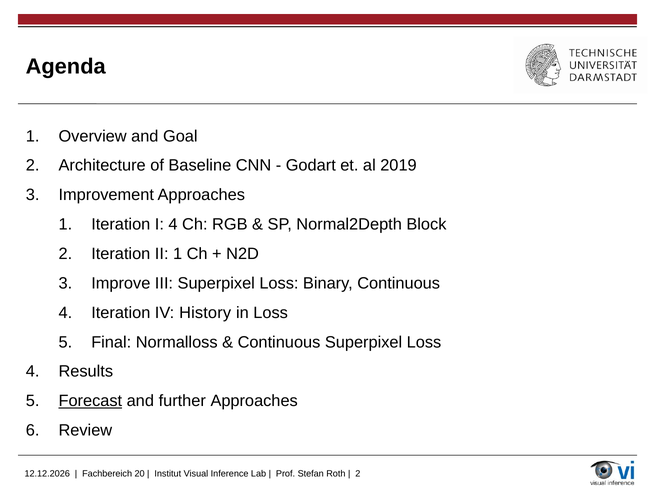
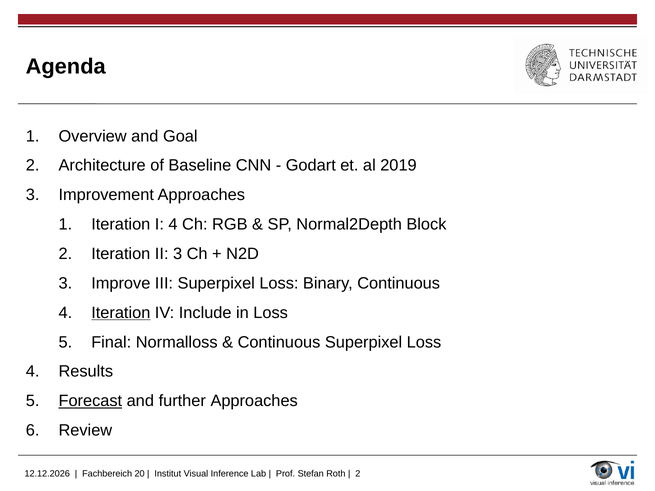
II 1: 1 -> 3
Iteration at (121, 313) underline: none -> present
History: History -> Include
